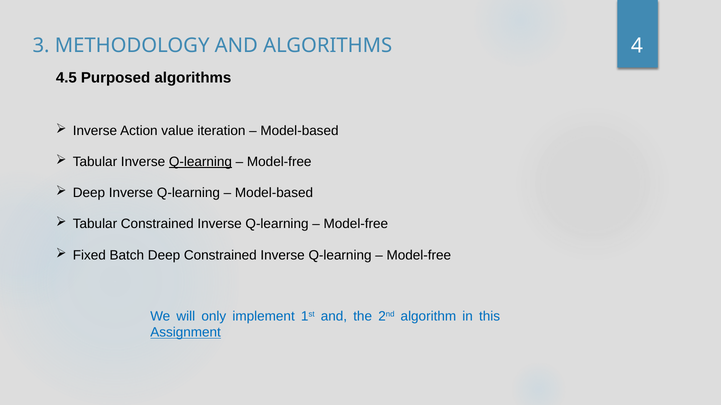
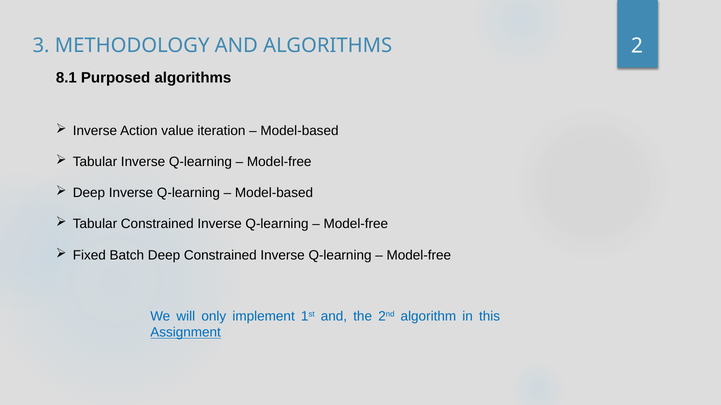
4: 4 -> 2
4.5: 4.5 -> 8.1
Q-learning at (200, 162) underline: present -> none
